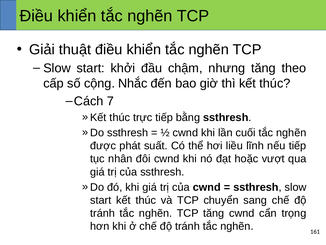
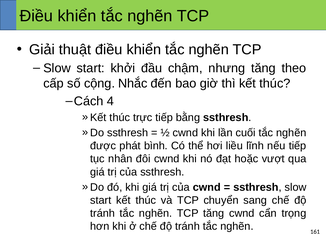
7: 7 -> 4
suất: suất -> bình
